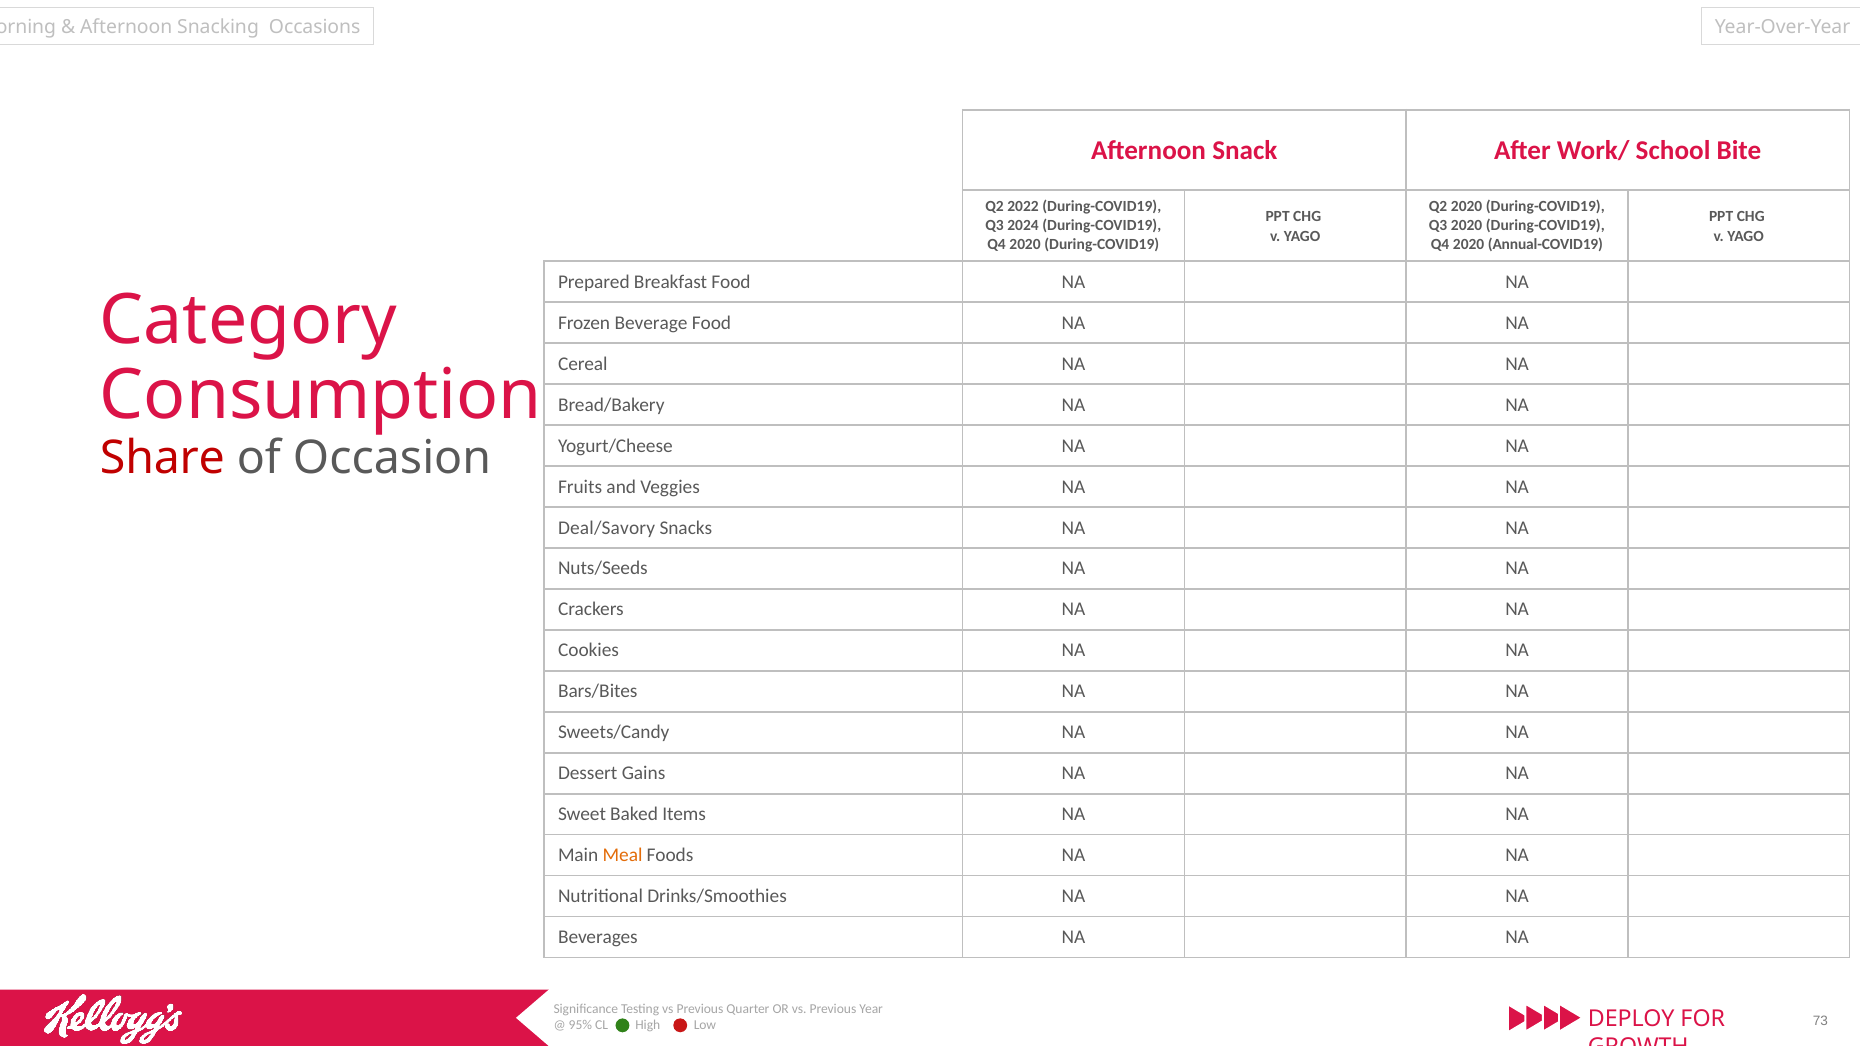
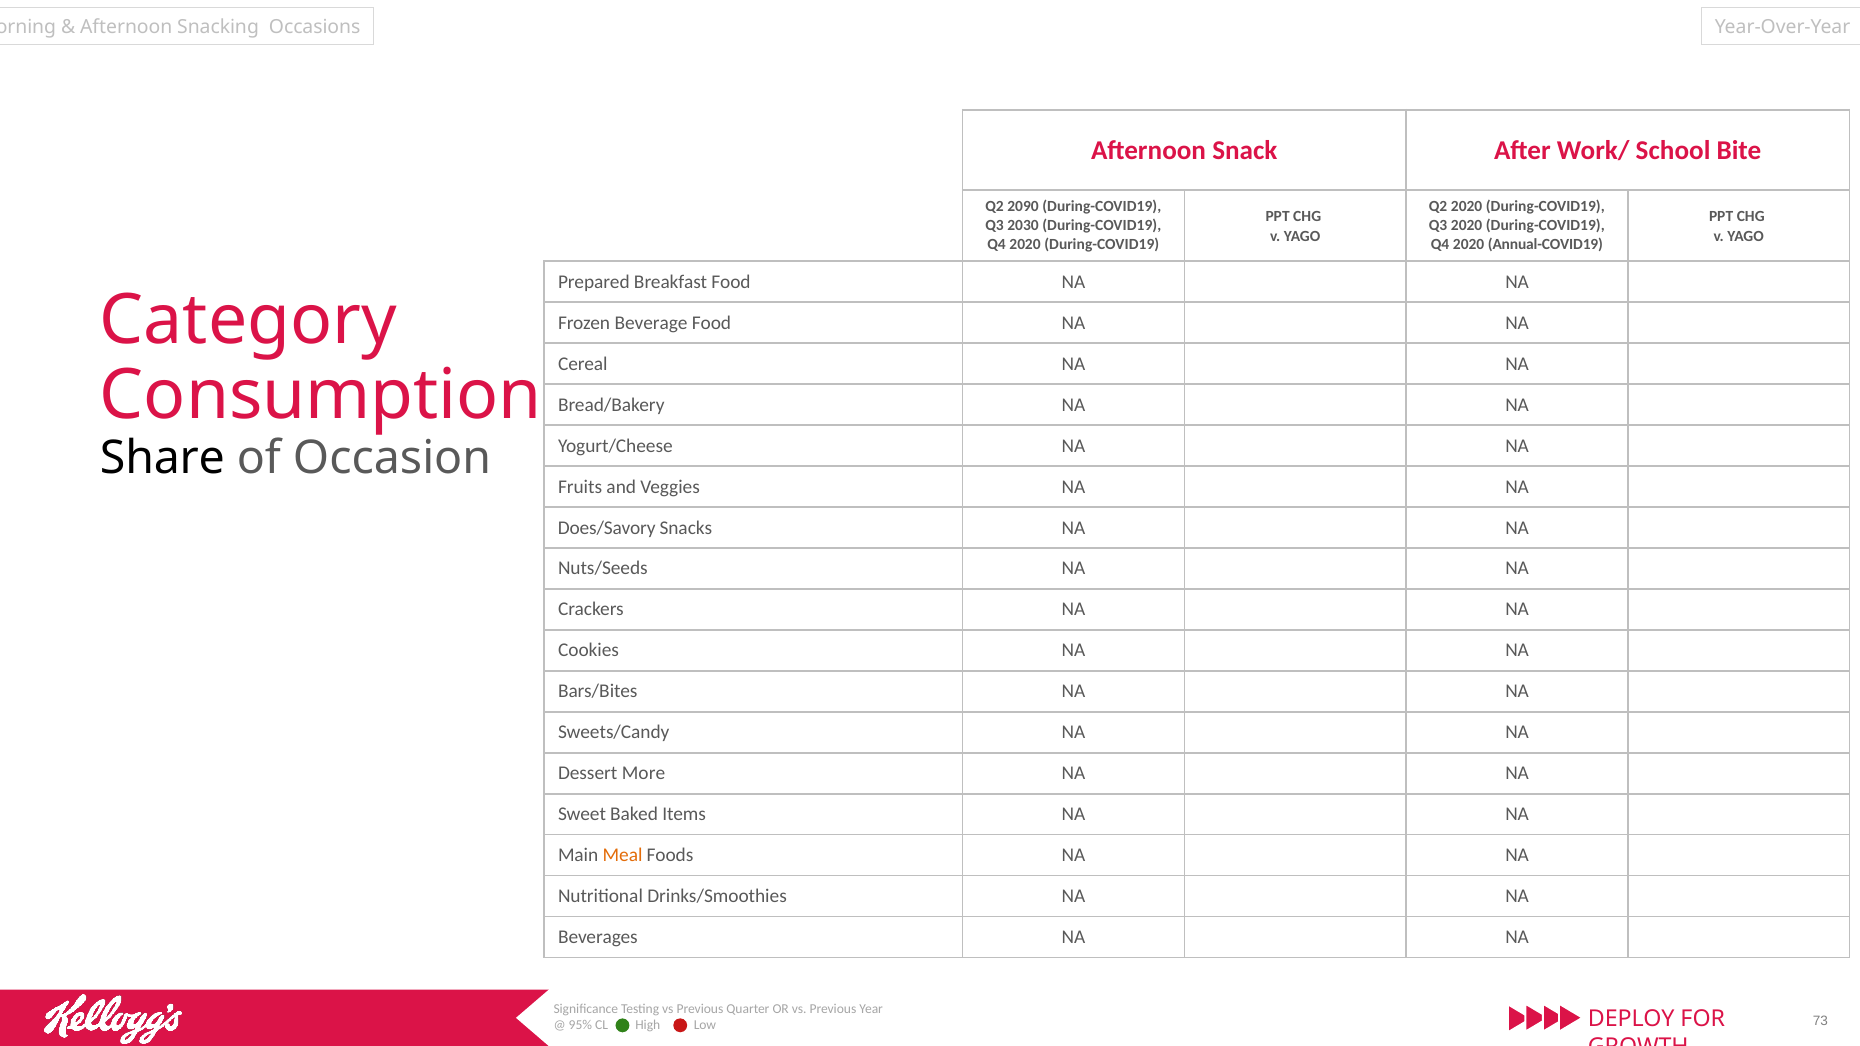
2022: 2022 -> 2090
2024: 2024 -> 2030
Share colour: red -> black
Deal/Savory: Deal/Savory -> Does/Savory
Gains: Gains -> More
